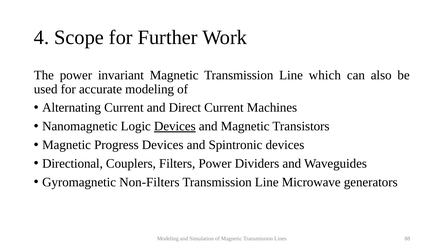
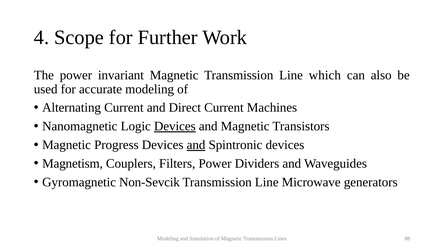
and at (196, 145) underline: none -> present
Directional: Directional -> Magnetism
Non-Filters: Non-Filters -> Non-Sevcik
